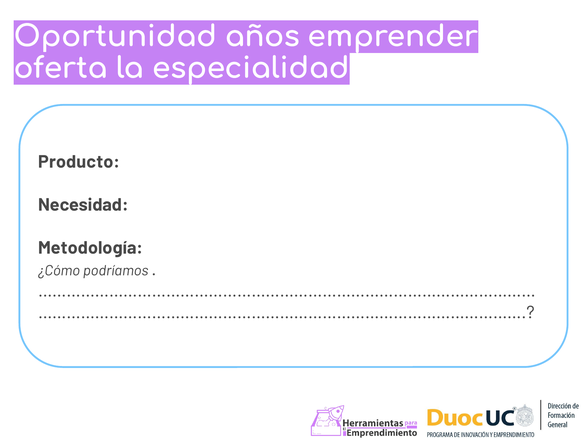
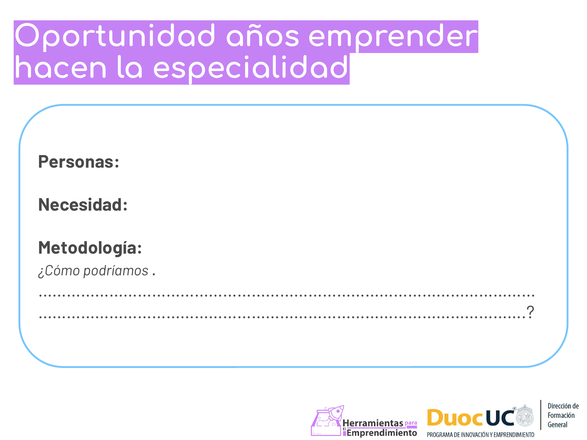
oferta: oferta -> hacen
Producto: Producto -> Personas
